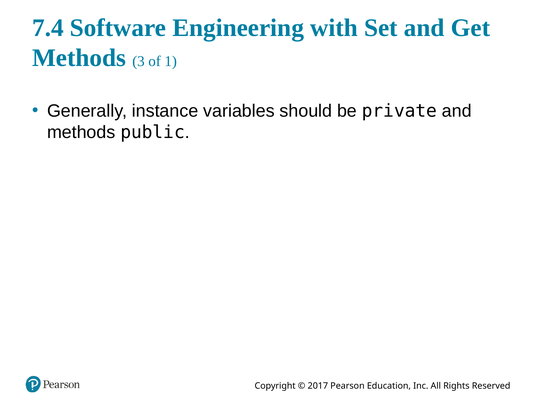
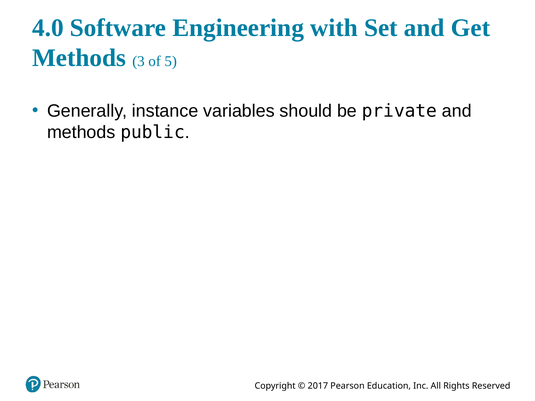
7.4: 7.4 -> 4.0
1: 1 -> 5
